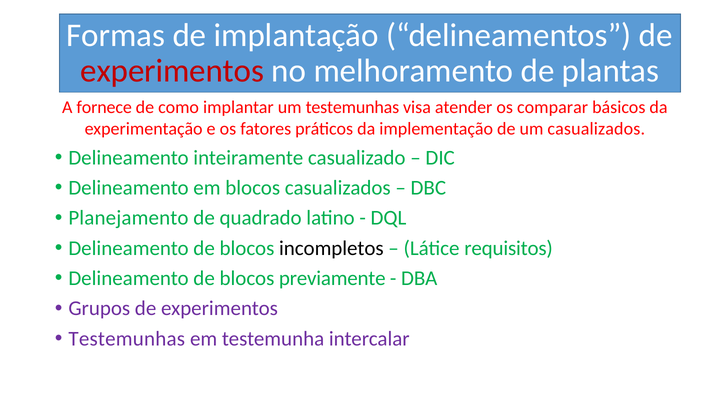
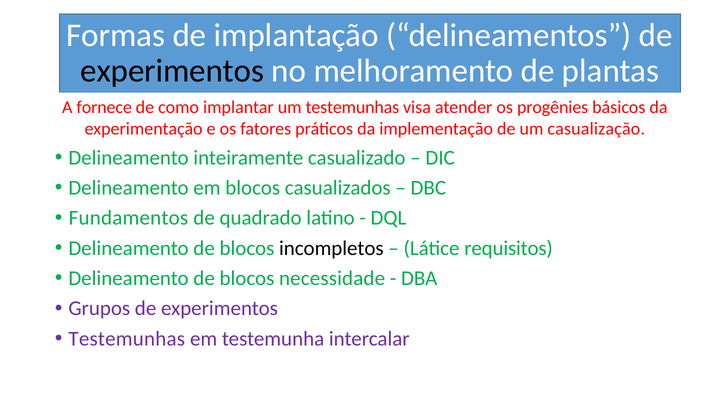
experimentos at (172, 71) colour: red -> black
comparar: comparar -> progênies
um casualizados: casualizados -> casualização
Planejamento: Planejamento -> Fundamentos
previamente: previamente -> necessidade
